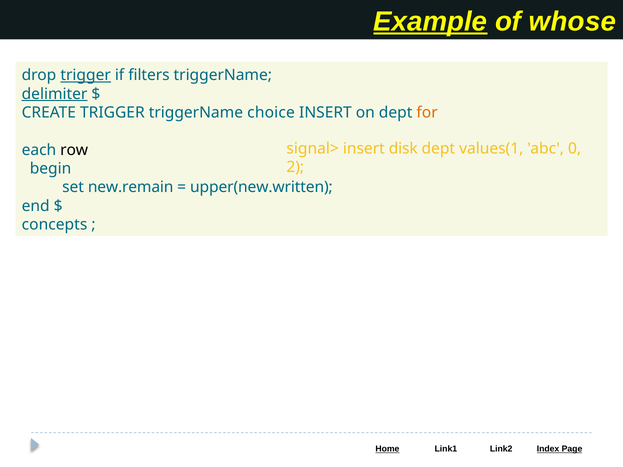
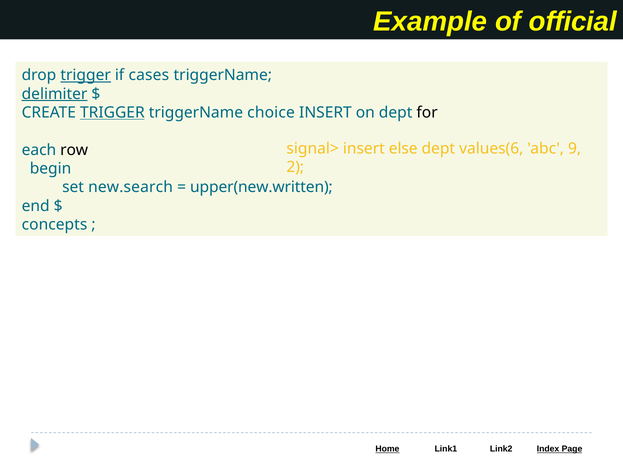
Example underline: present -> none
whose: whose -> official
filters: filters -> cases
TRIGGER at (112, 113) underline: none -> present
for colour: orange -> black
disk: disk -> else
values(1: values(1 -> values(6
0: 0 -> 9
new.remain: new.remain -> new.search
